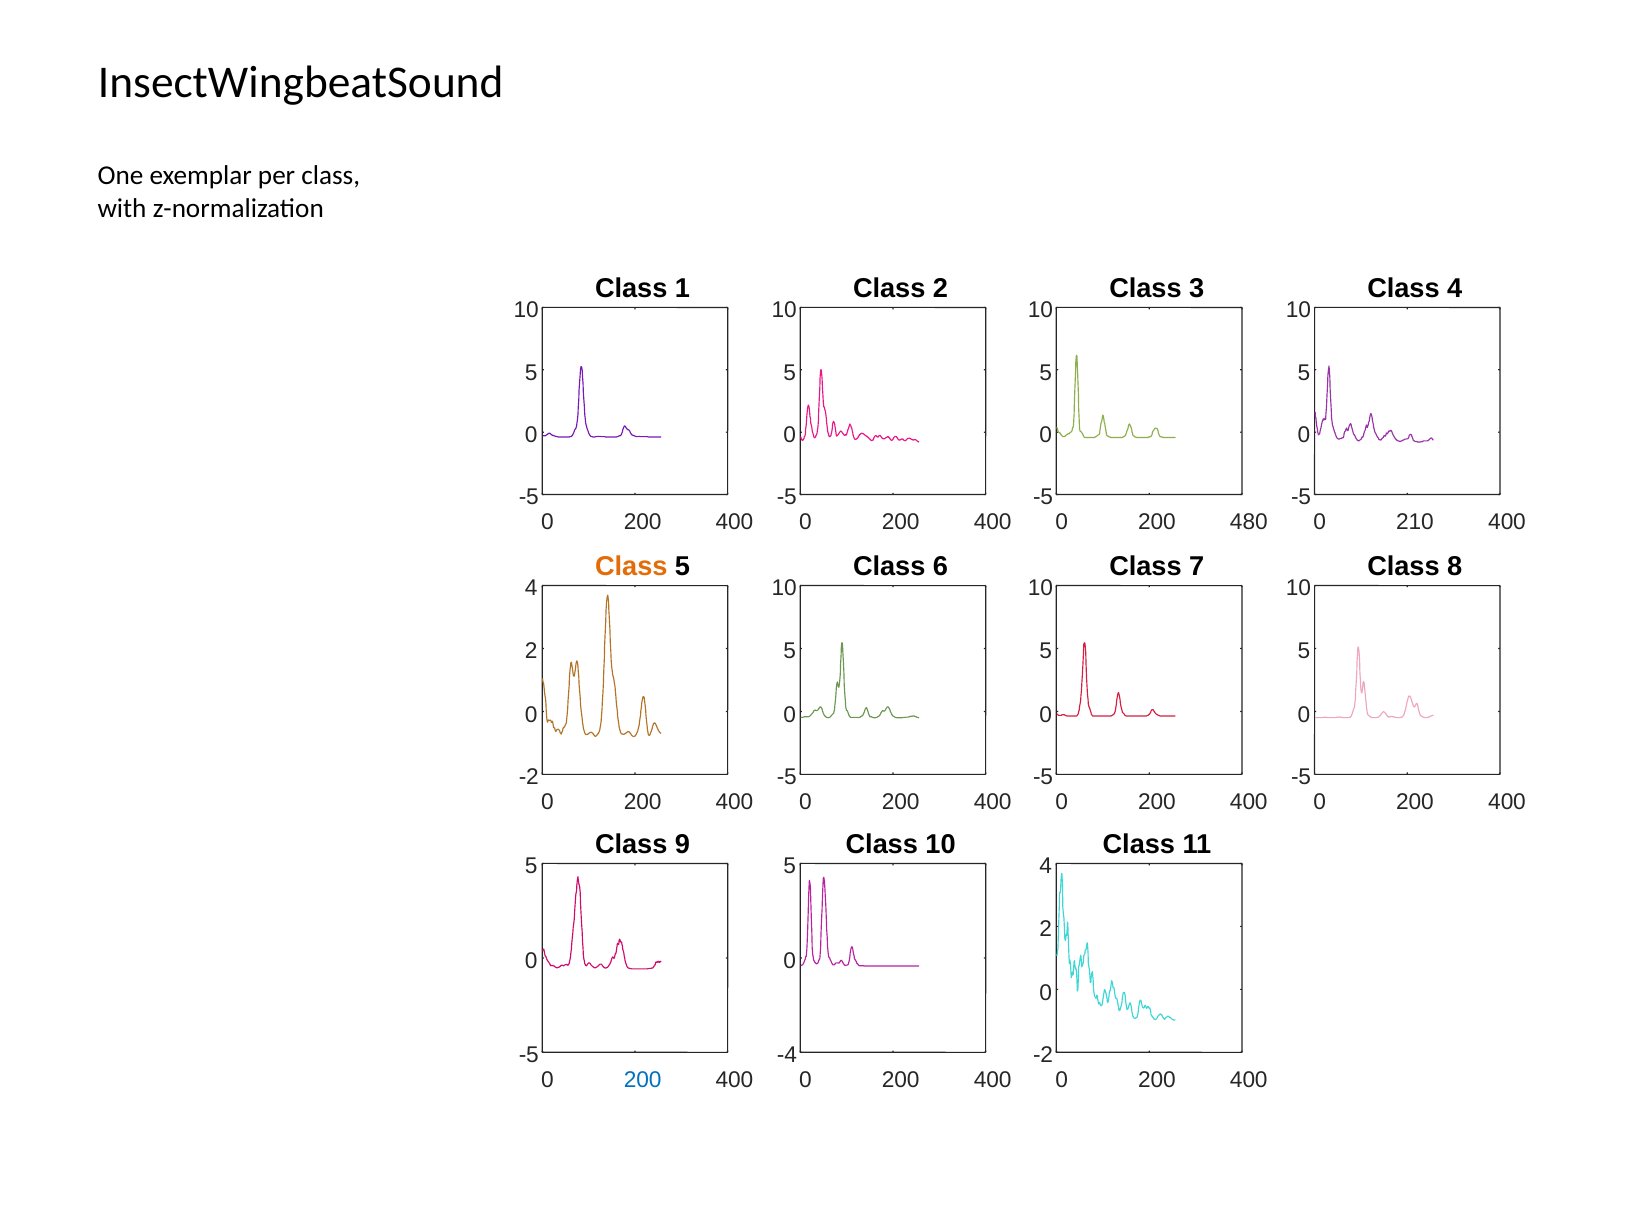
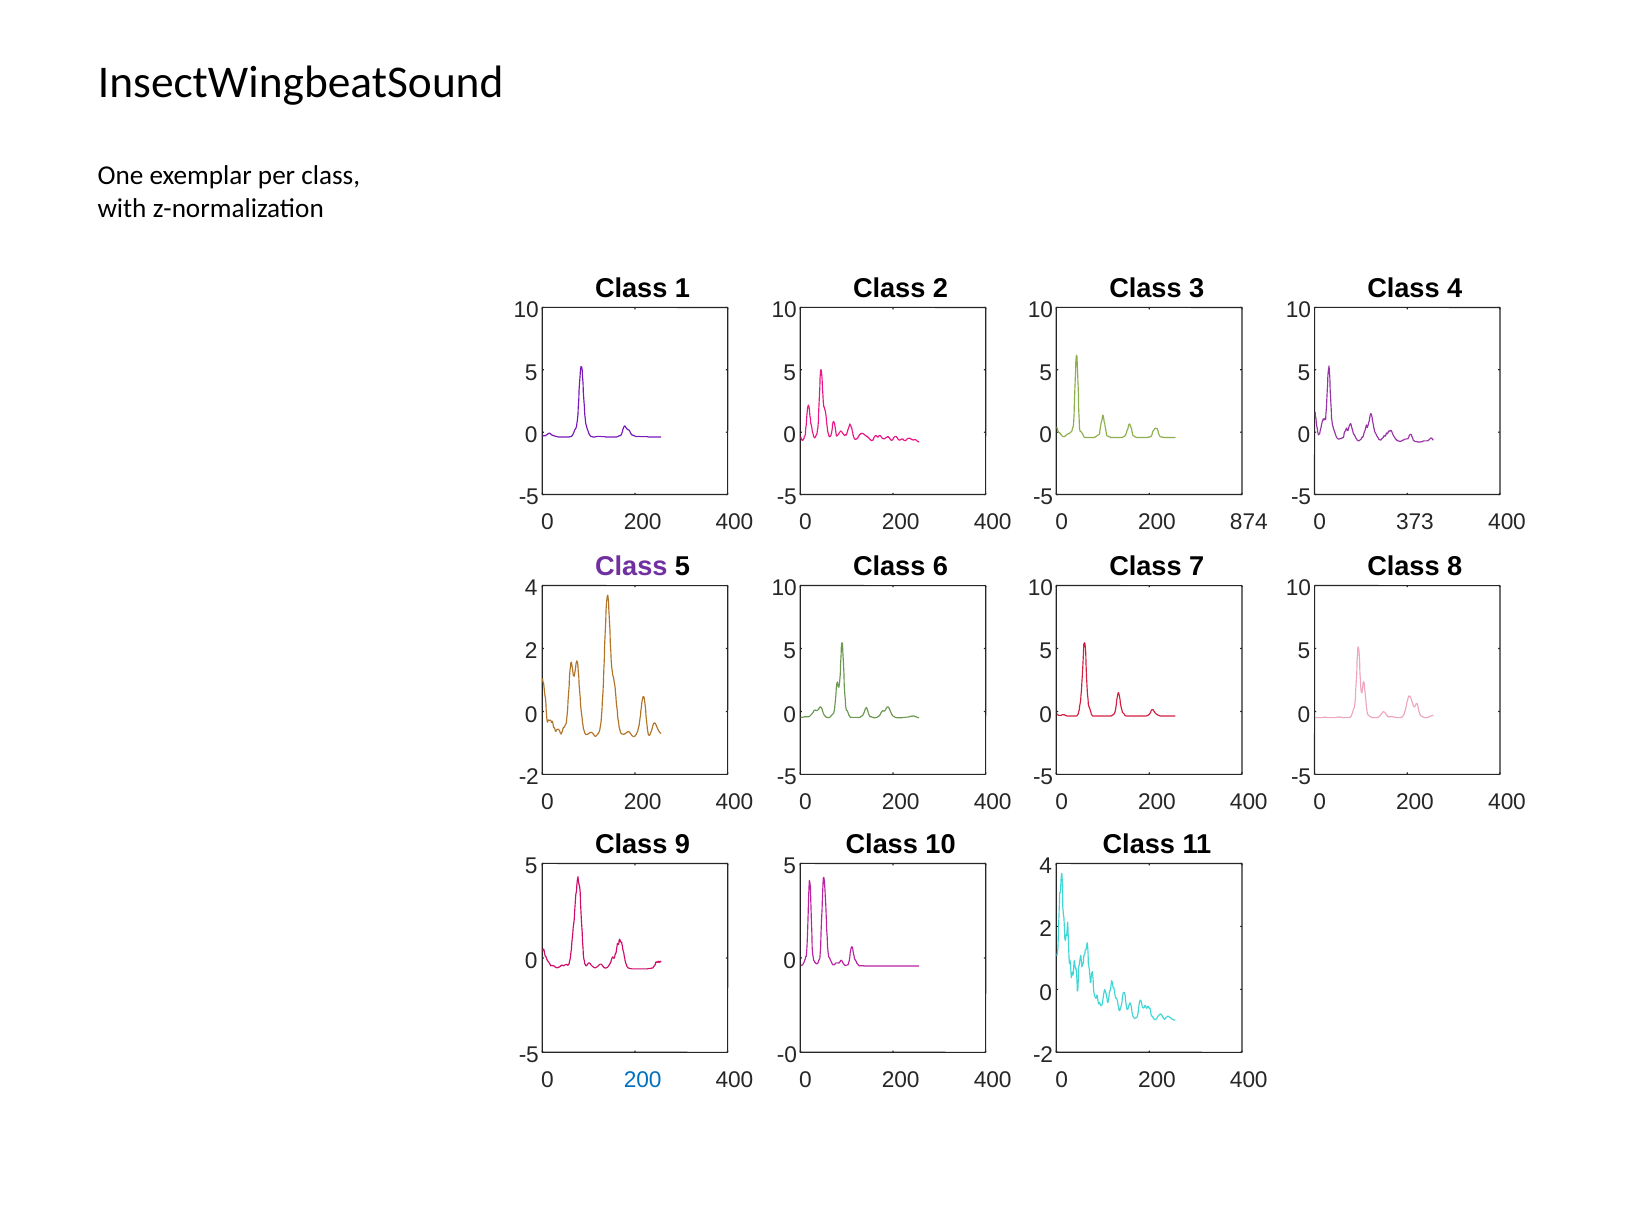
480: 480 -> 874
210: 210 -> 373
Class at (631, 566) colour: orange -> purple
-4: -4 -> -0
